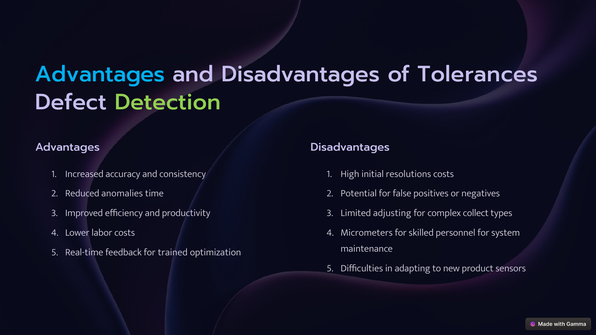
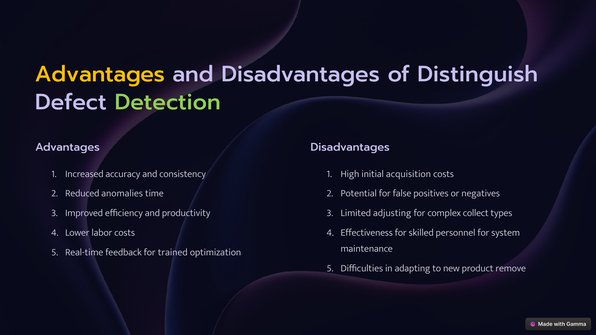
Advantages at (100, 74) colour: light blue -> yellow
Tolerances: Tolerances -> Distinguish
resolutions: resolutions -> acquisition
Micrometers: Micrometers -> Effectiveness
sensors: sensors -> remove
